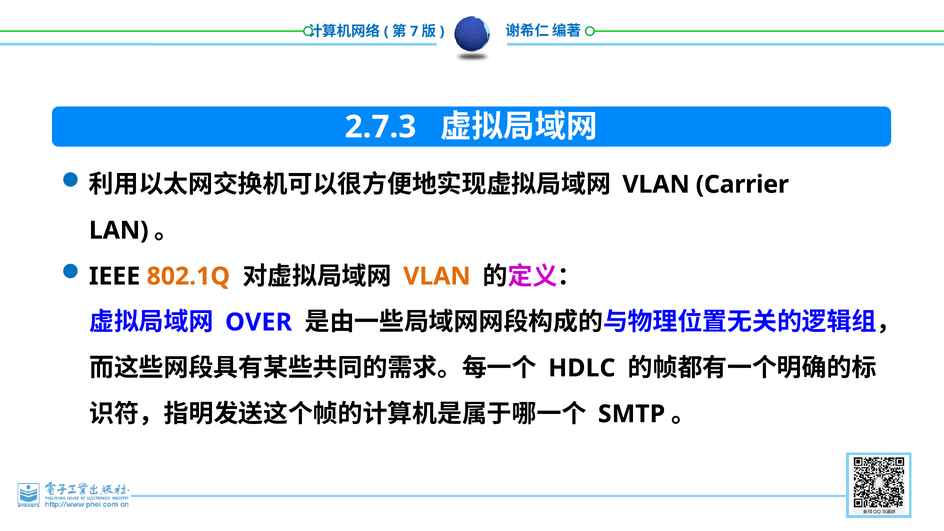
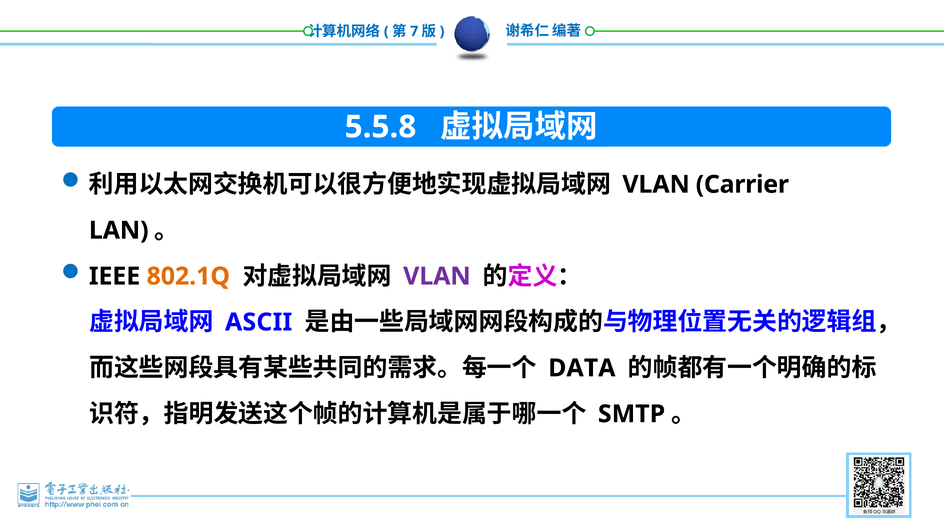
2.7.3: 2.7.3 -> 5.5.8
VLAN at (437, 276) colour: orange -> purple
OVER: OVER -> ASCII
HDLC: HDLC -> DATA
